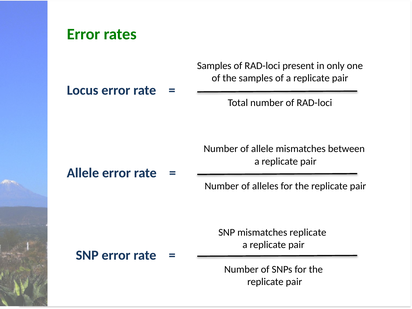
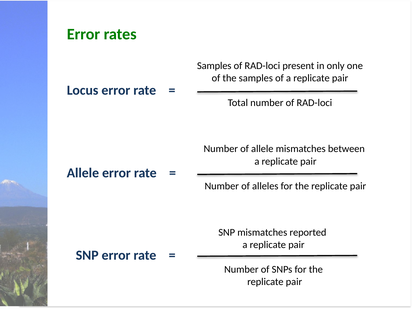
mismatches replicate: replicate -> reported
